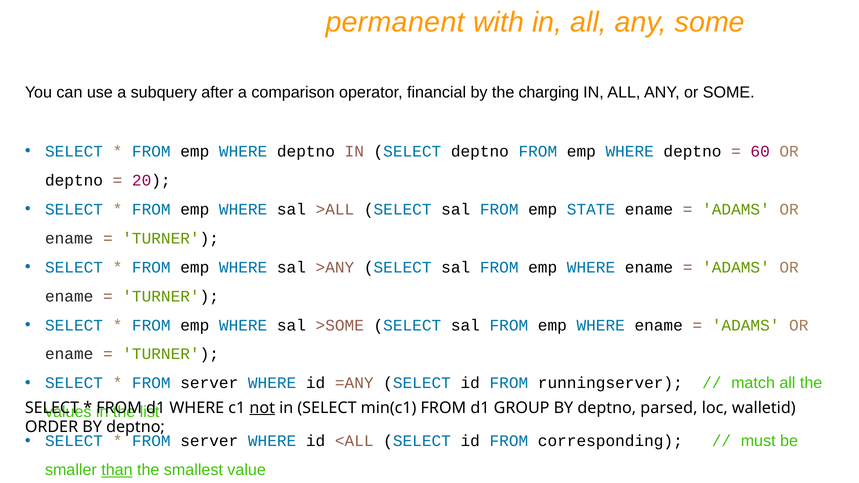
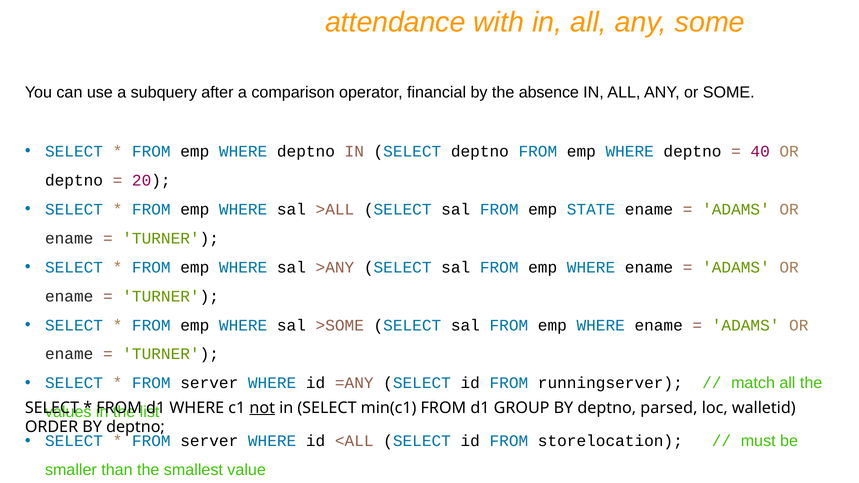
permanent: permanent -> attendance
charging: charging -> absence
60: 60 -> 40
corresponding: corresponding -> storelocation
than at (117, 470) underline: present -> none
